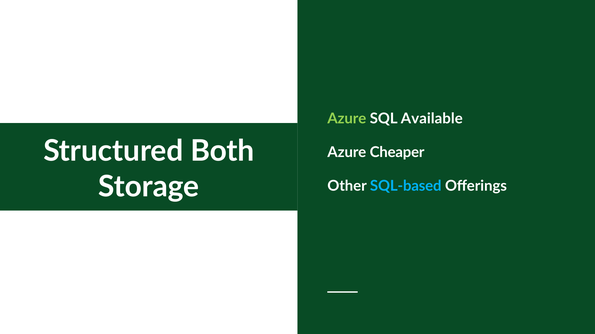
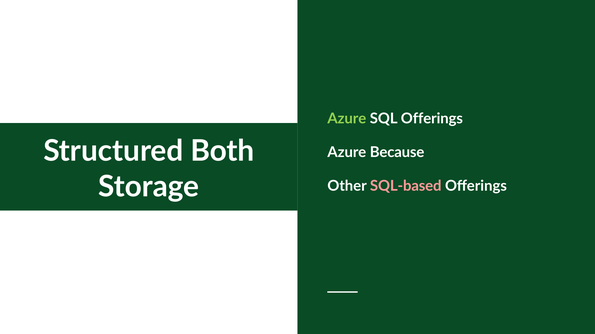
SQL Available: Available -> Offerings
Cheaper: Cheaper -> Because
SQL-based colour: light blue -> pink
